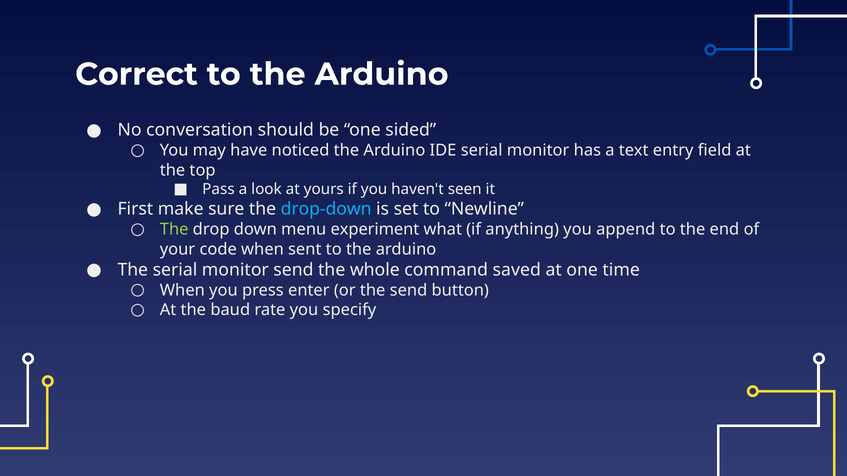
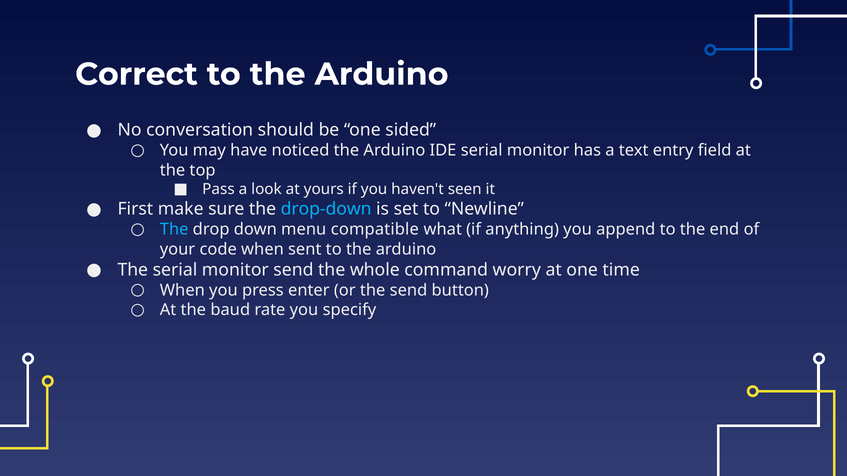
The at (174, 230) colour: light green -> light blue
experiment: experiment -> compatible
saved: saved -> worry
